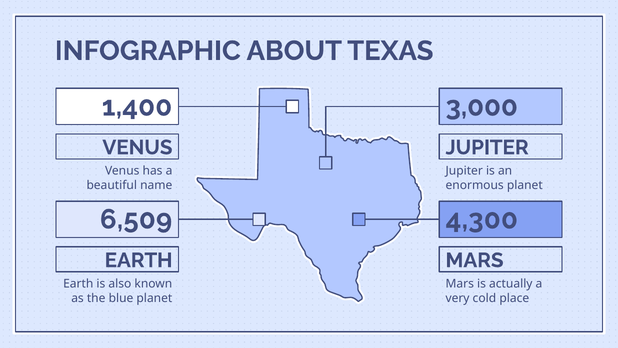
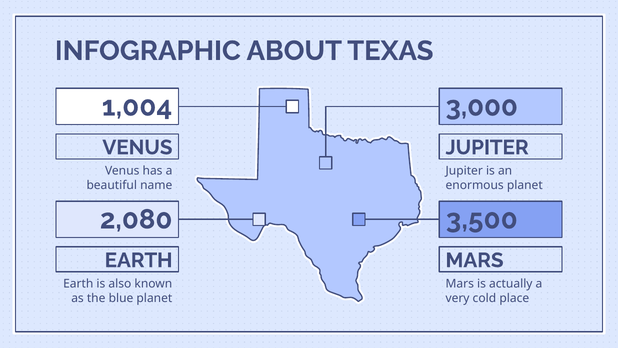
1,400: 1,400 -> 1,004
6,509: 6,509 -> 2,080
4,300: 4,300 -> 3,500
